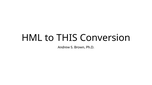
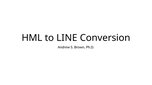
THIS: THIS -> LINE
